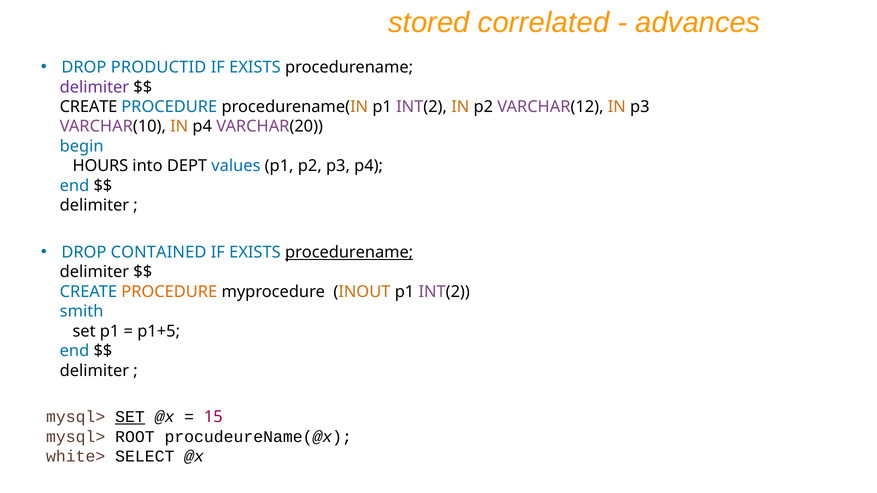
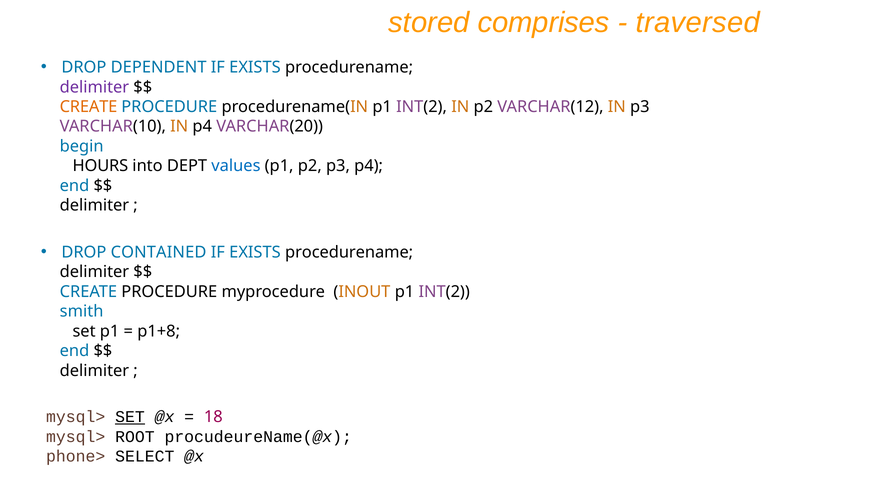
correlated: correlated -> comprises
advances: advances -> traversed
PRODUCTID: PRODUCTID -> DEPENDENT
CREATE at (89, 107) colour: black -> orange
procedurename at (349, 252) underline: present -> none
PROCEDURE at (169, 292) colour: orange -> black
p1+5: p1+5 -> p1+8
15: 15 -> 18
white>: white> -> phone>
